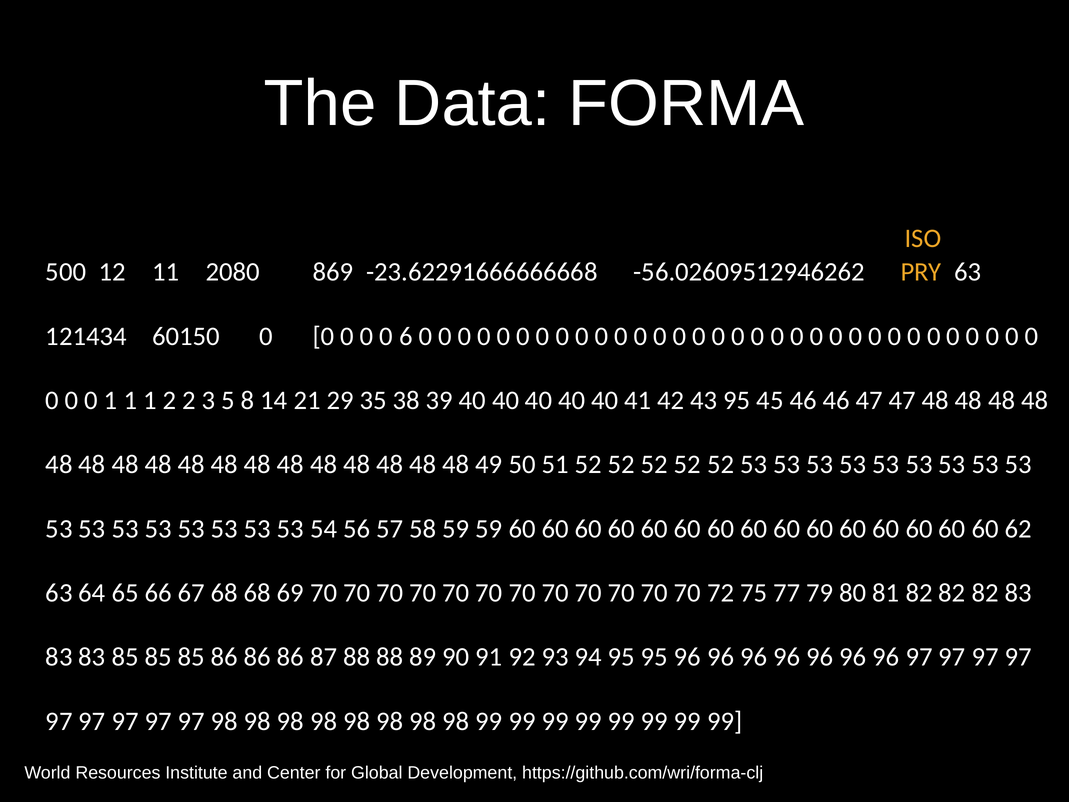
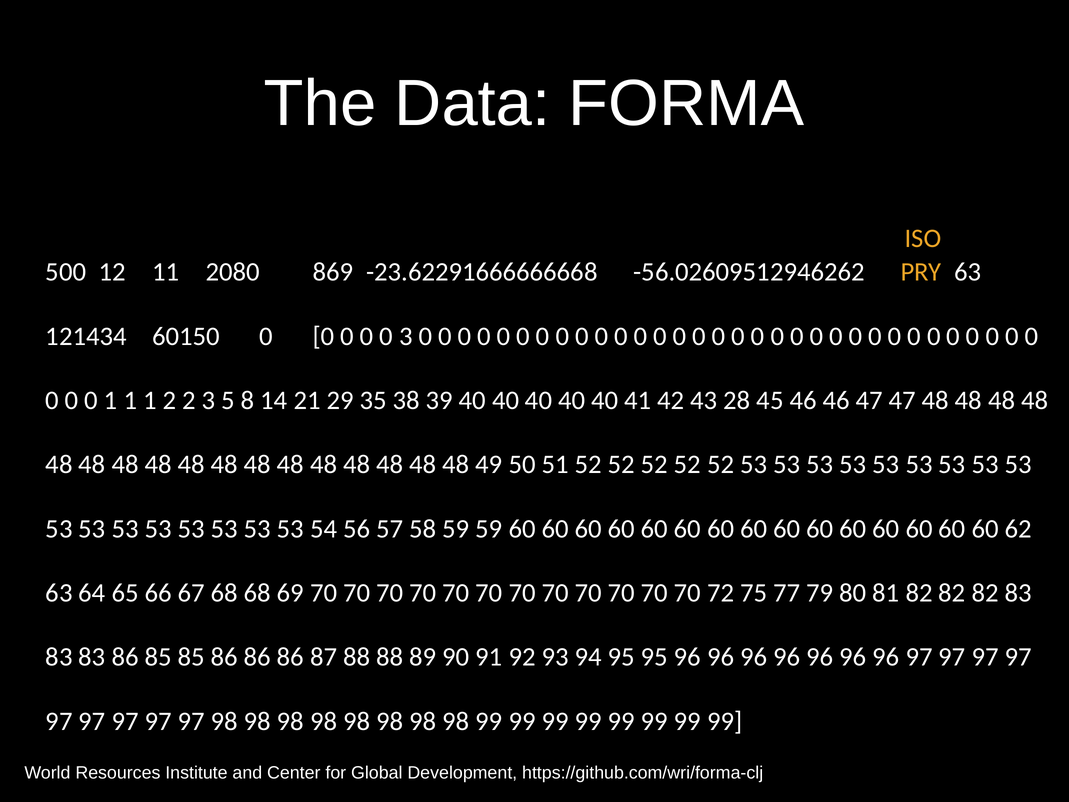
0 6: 6 -> 3
43 95: 95 -> 28
83 85: 85 -> 86
